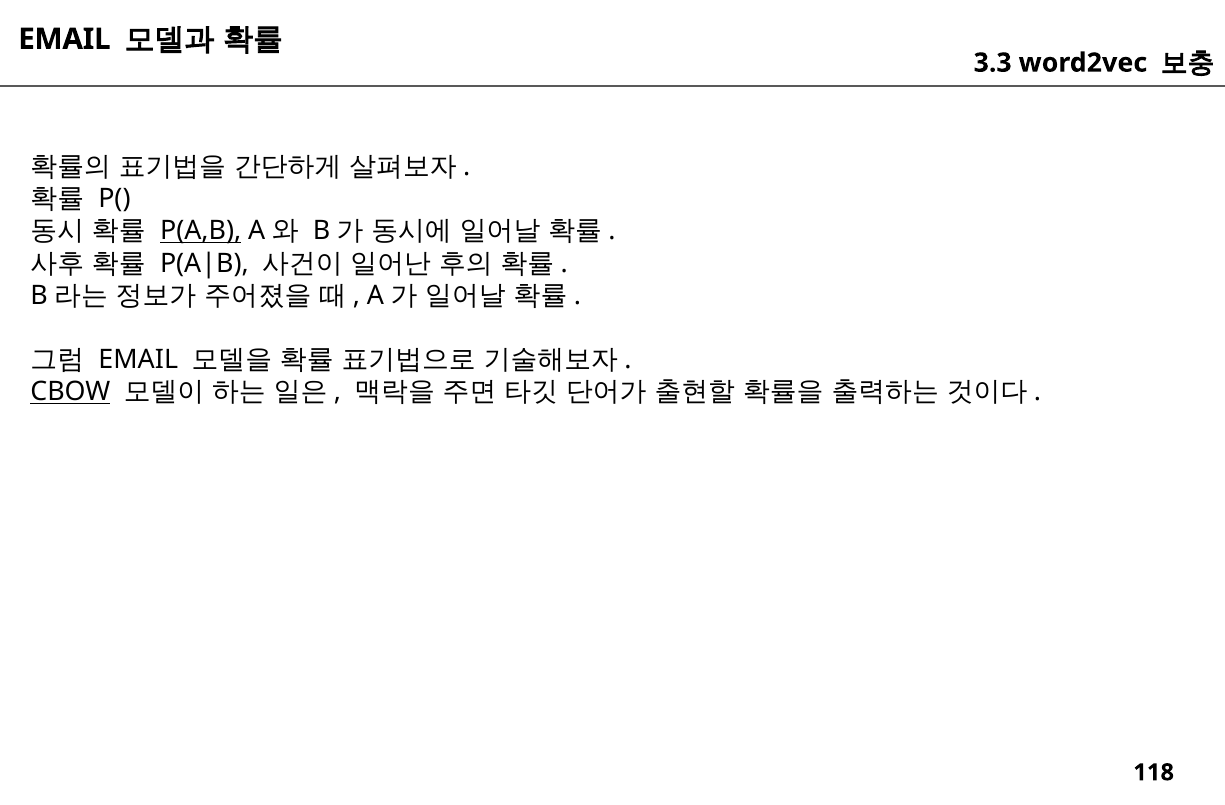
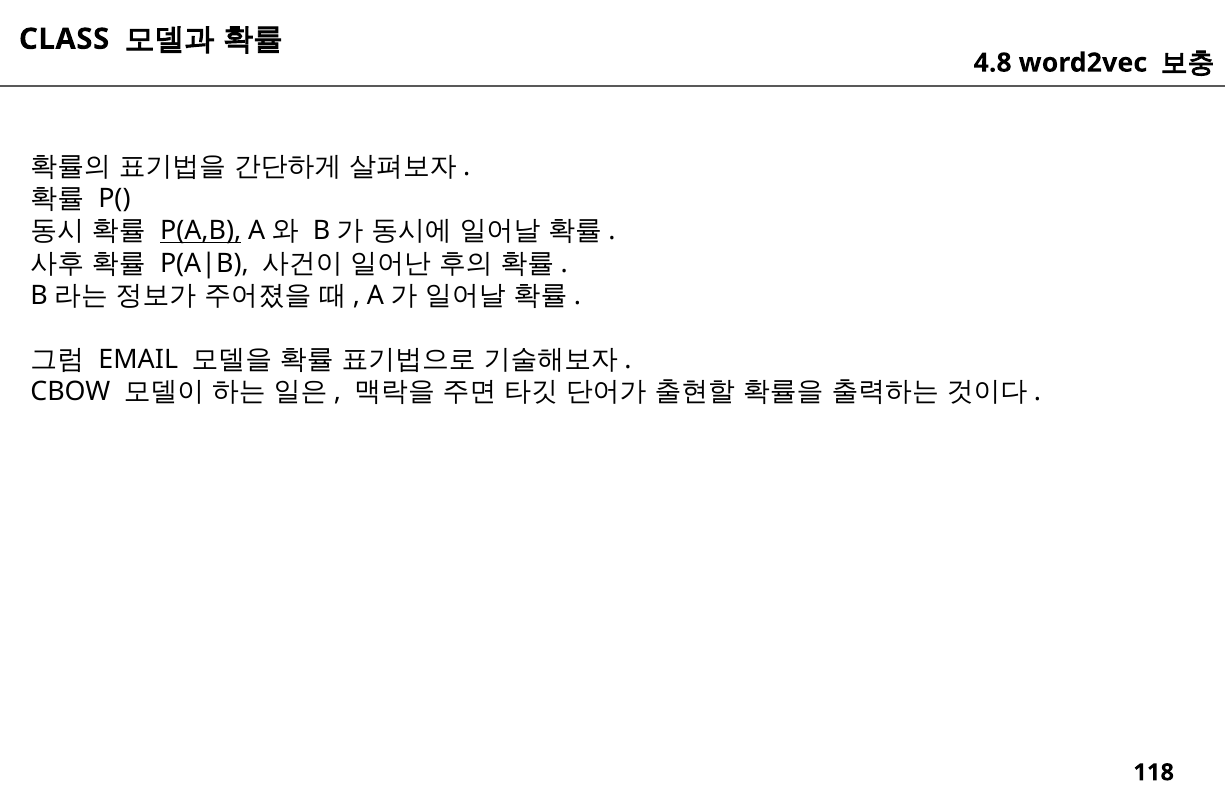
EMAIL at (64, 39): EMAIL -> CLASS
3.3: 3.3 -> 4.8
CBOW underline: present -> none
